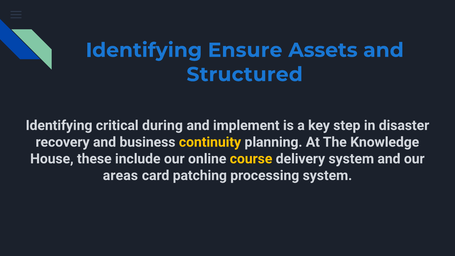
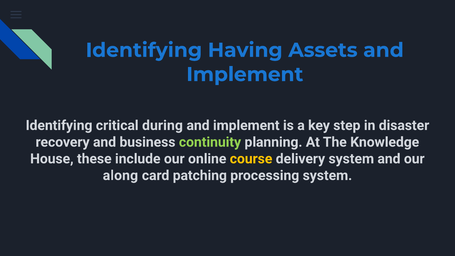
Ensure: Ensure -> Having
Structured at (245, 74): Structured -> Implement
continuity colour: yellow -> light green
areas: areas -> along
